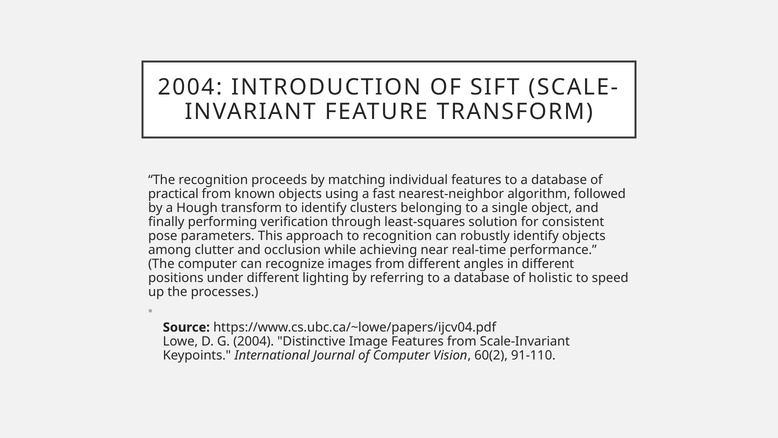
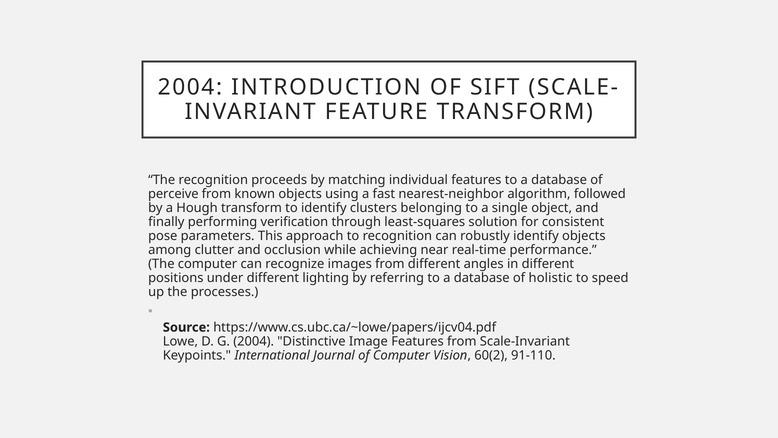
practical: practical -> perceive
